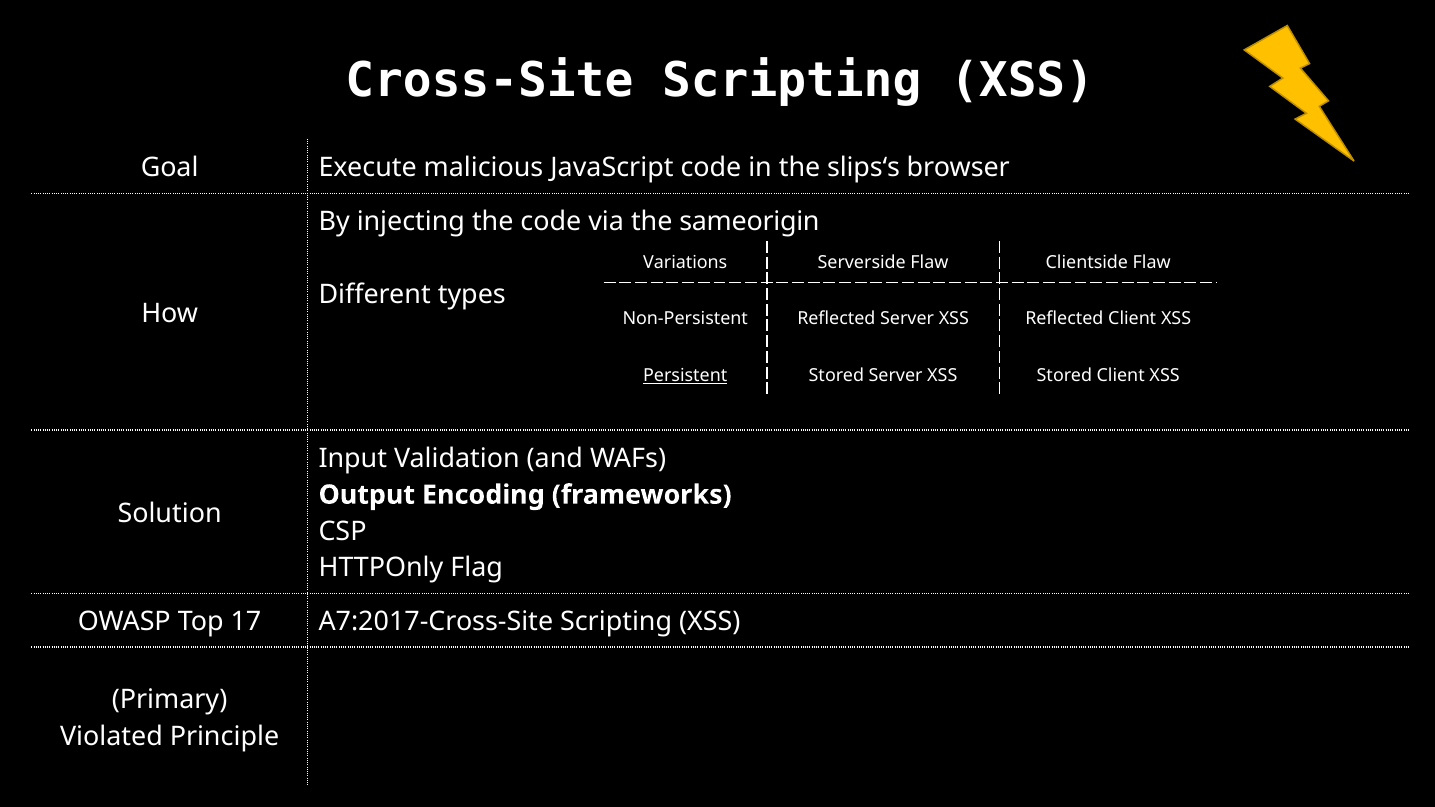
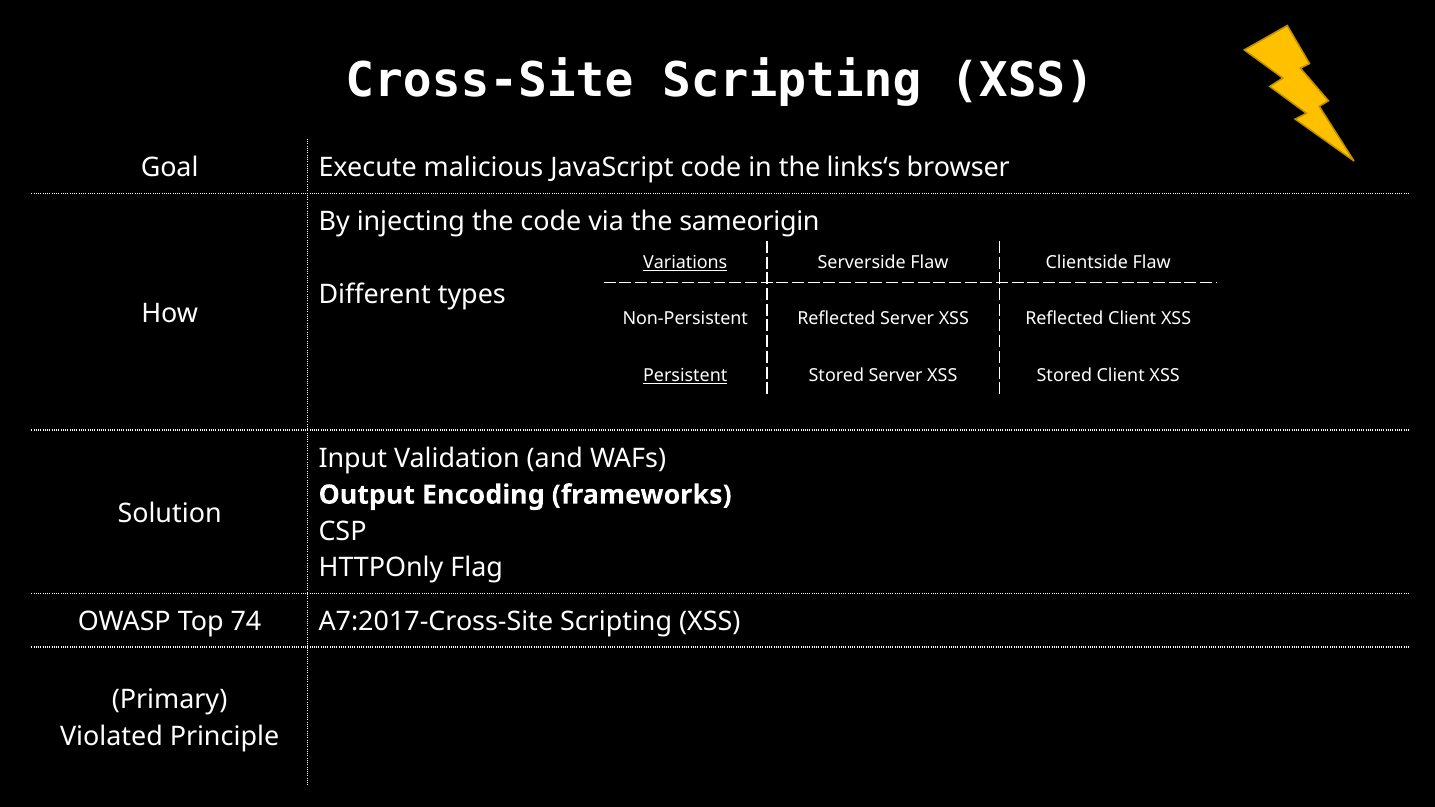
slips‘s: slips‘s -> links‘s
Variations underline: none -> present
17: 17 -> 74
